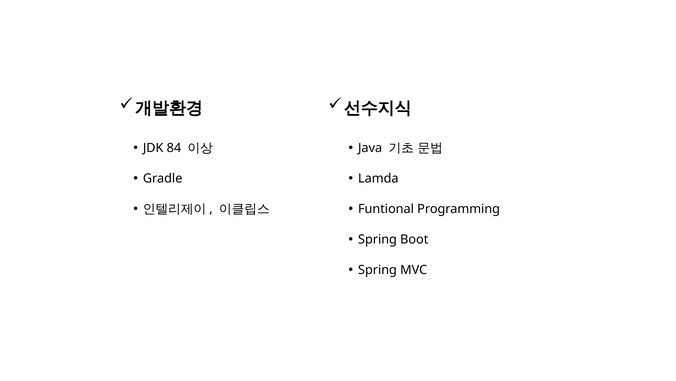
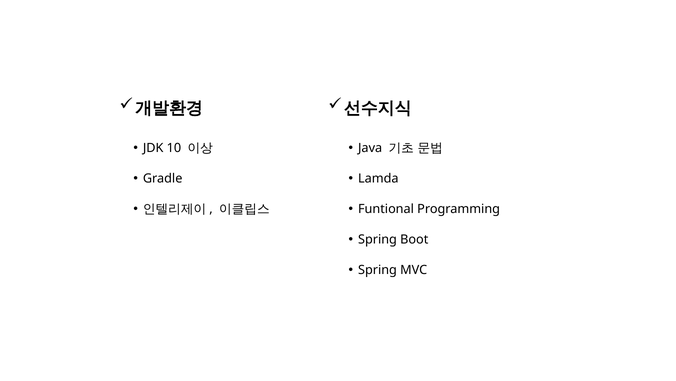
84: 84 -> 10
